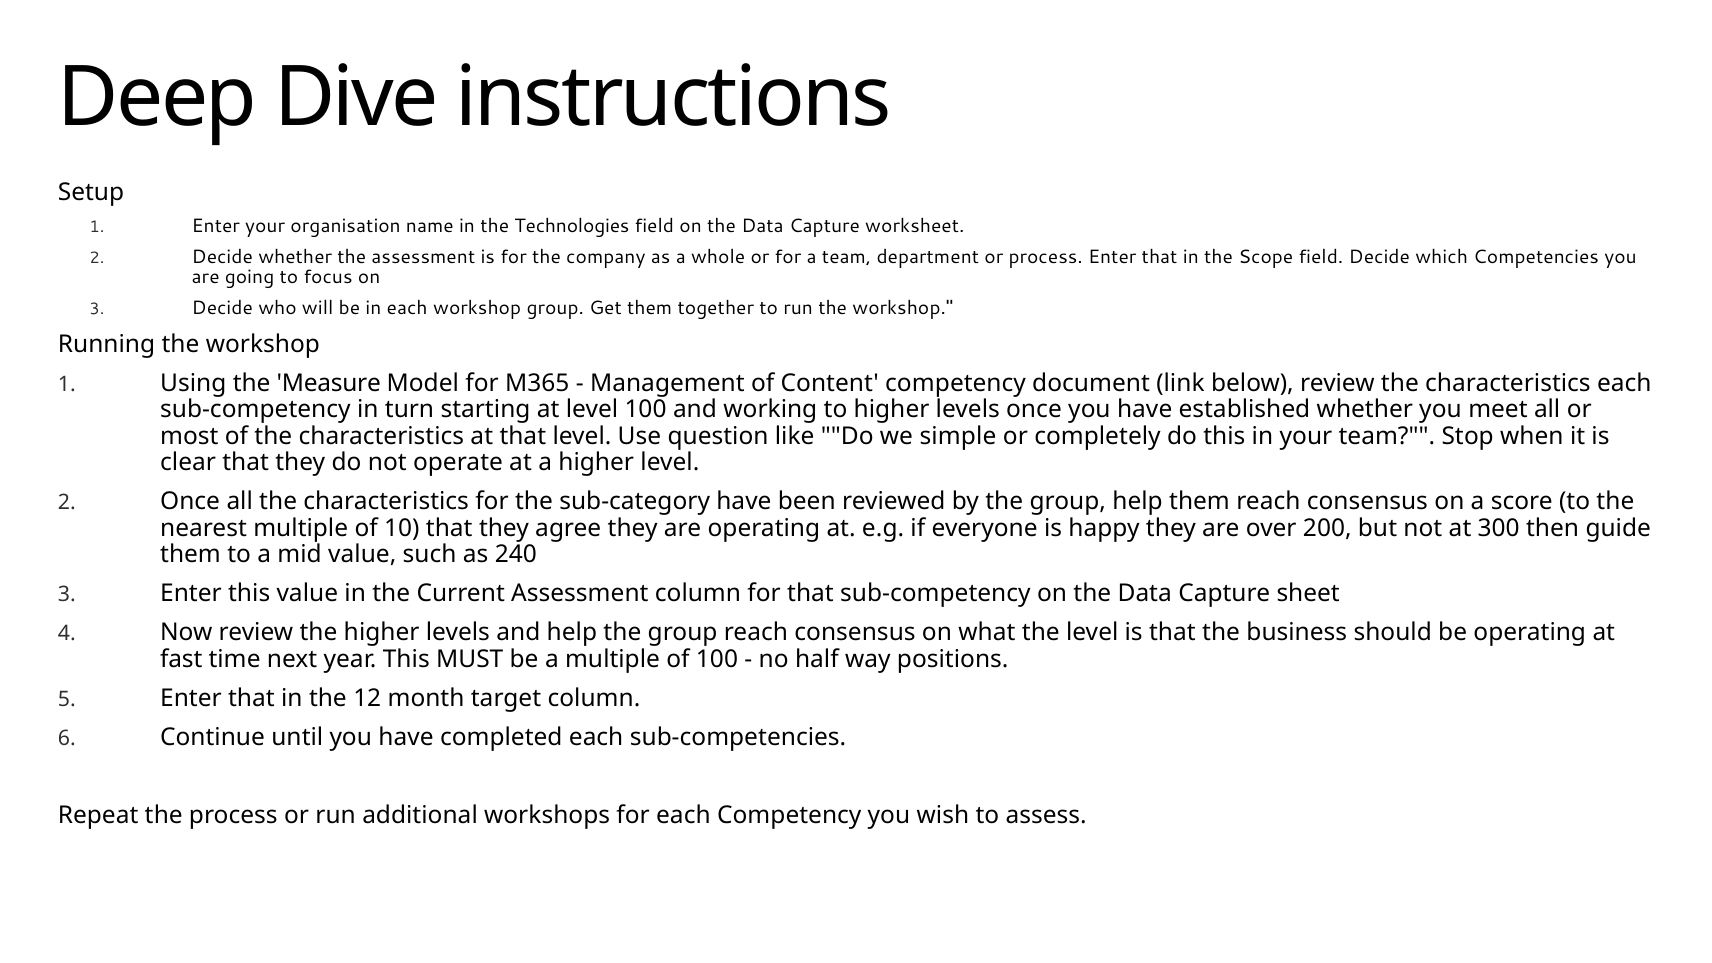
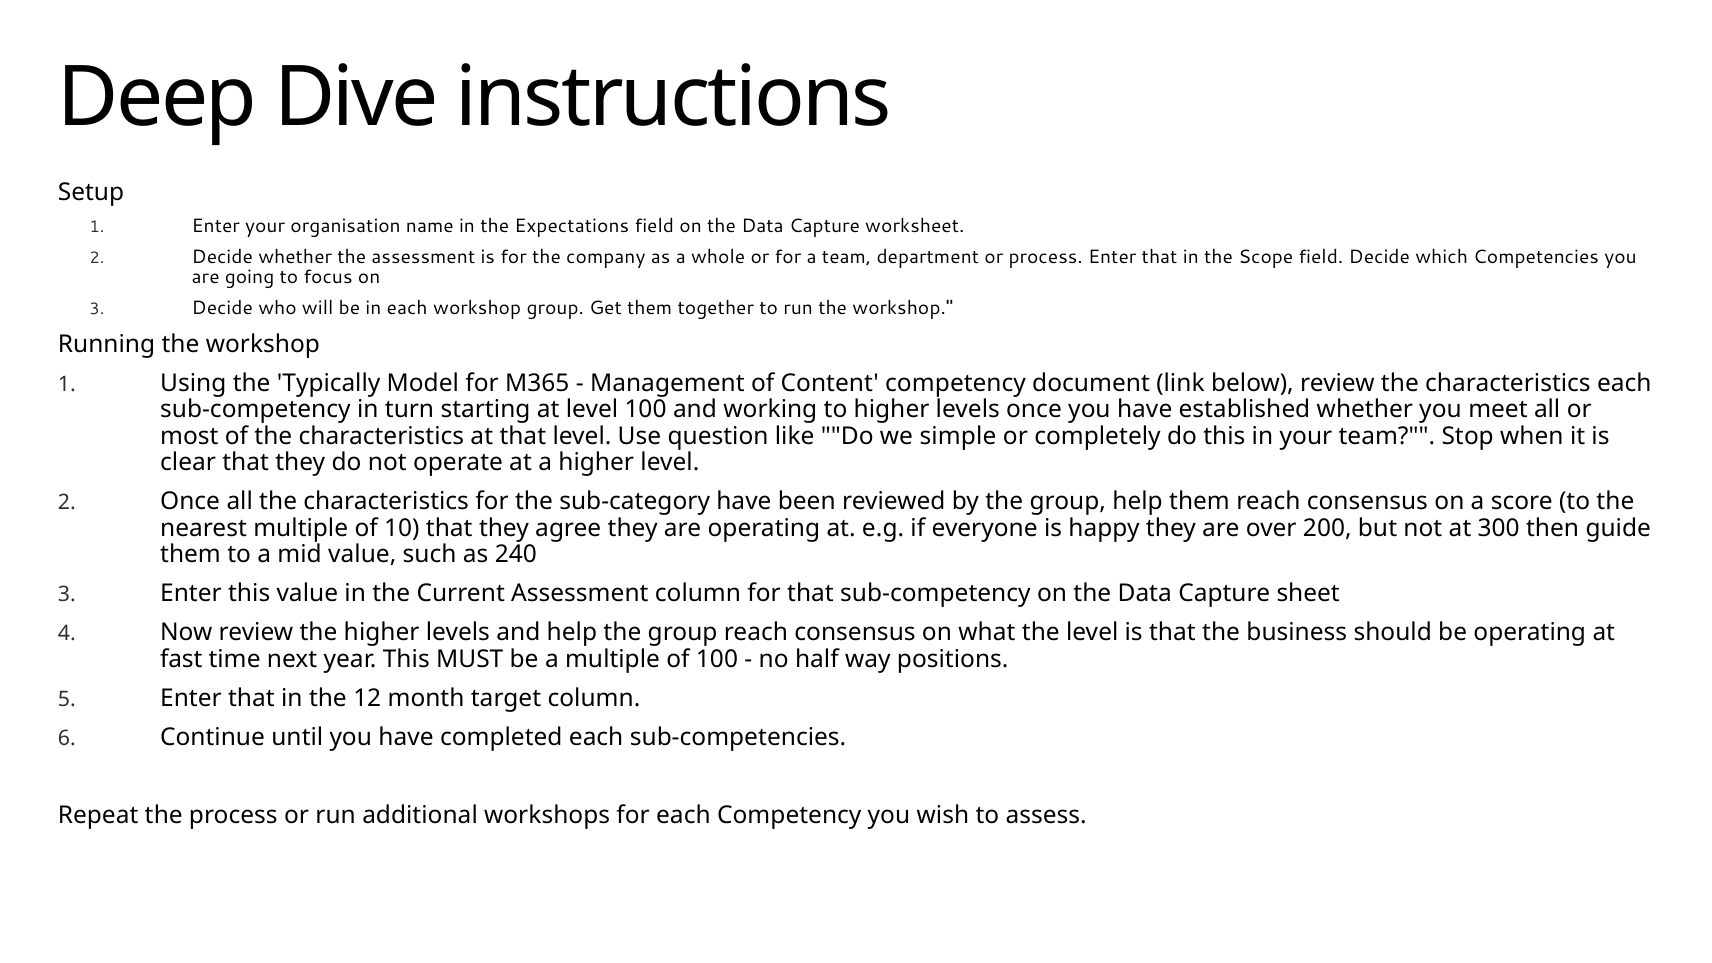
Technologies: Technologies -> Expectations
Measure: Measure -> Typically
